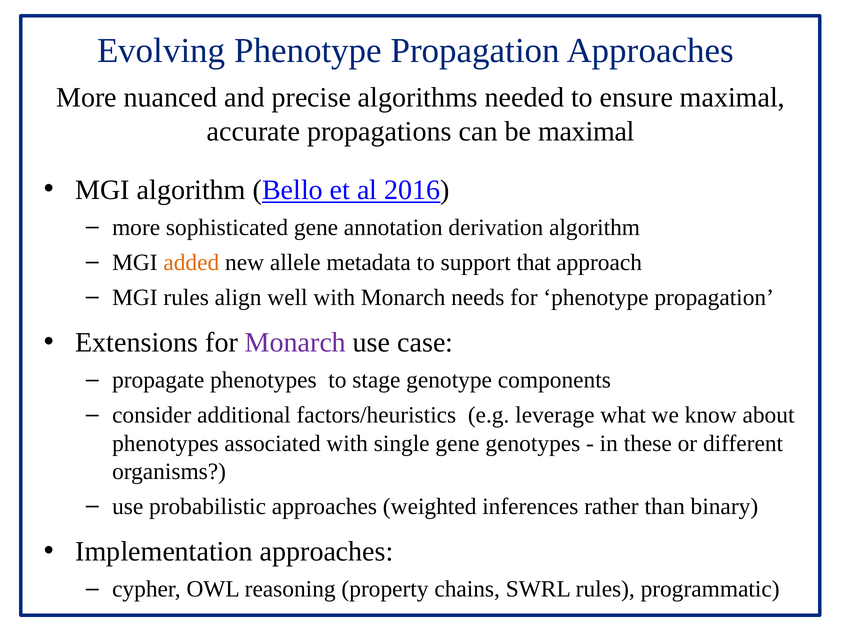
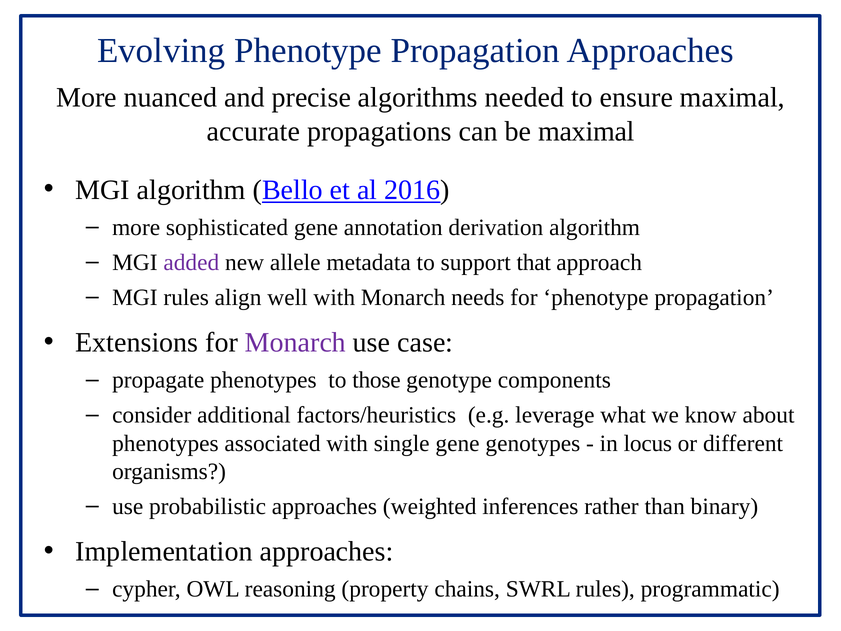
added colour: orange -> purple
stage: stage -> those
these: these -> locus
